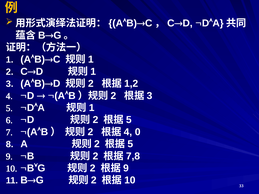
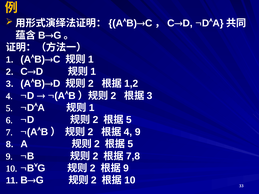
0 at (138, 132): 0 -> 9
